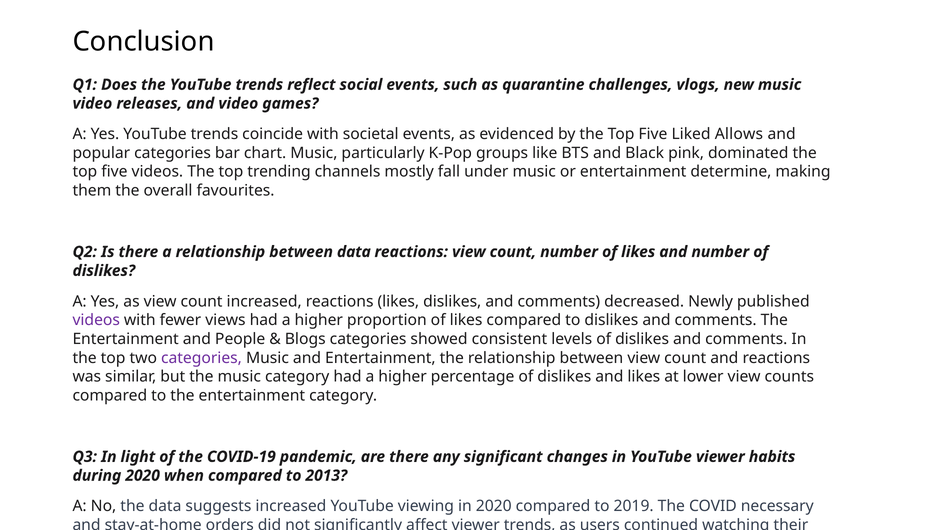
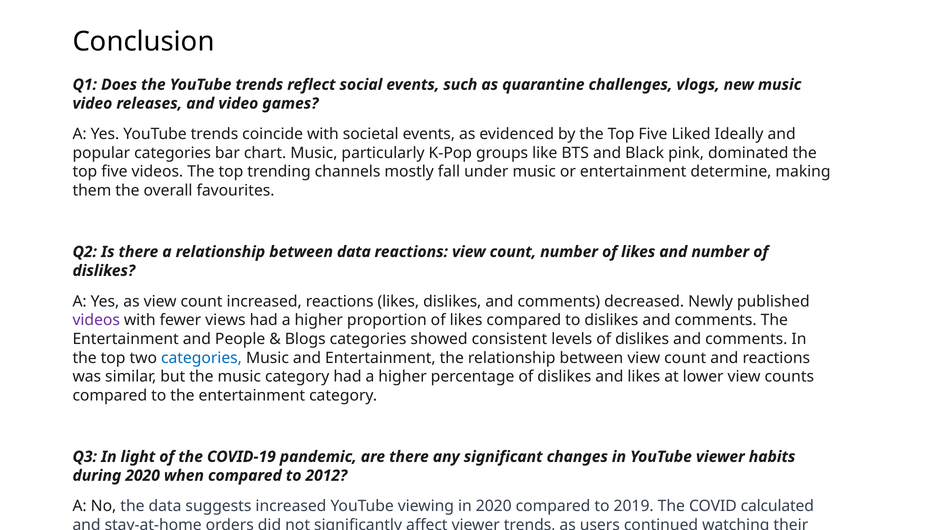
Allows: Allows -> Ideally
categories at (201, 358) colour: purple -> blue
2013: 2013 -> 2012
necessary: necessary -> calculated
